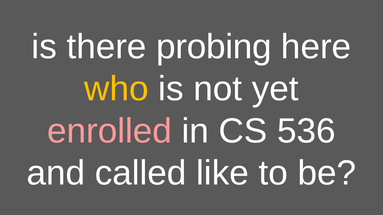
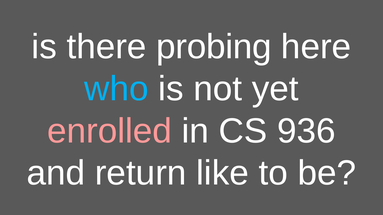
who colour: yellow -> light blue
536: 536 -> 936
called: called -> return
